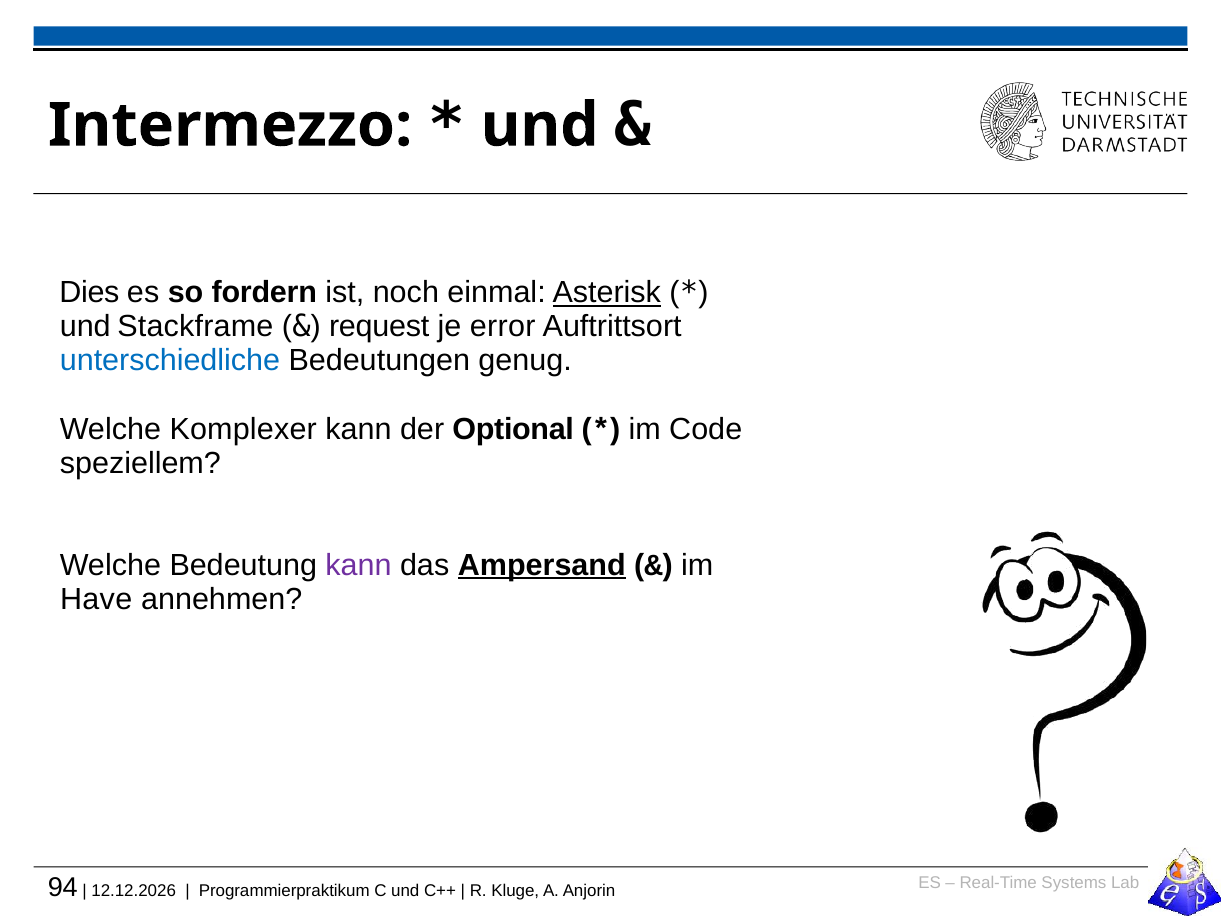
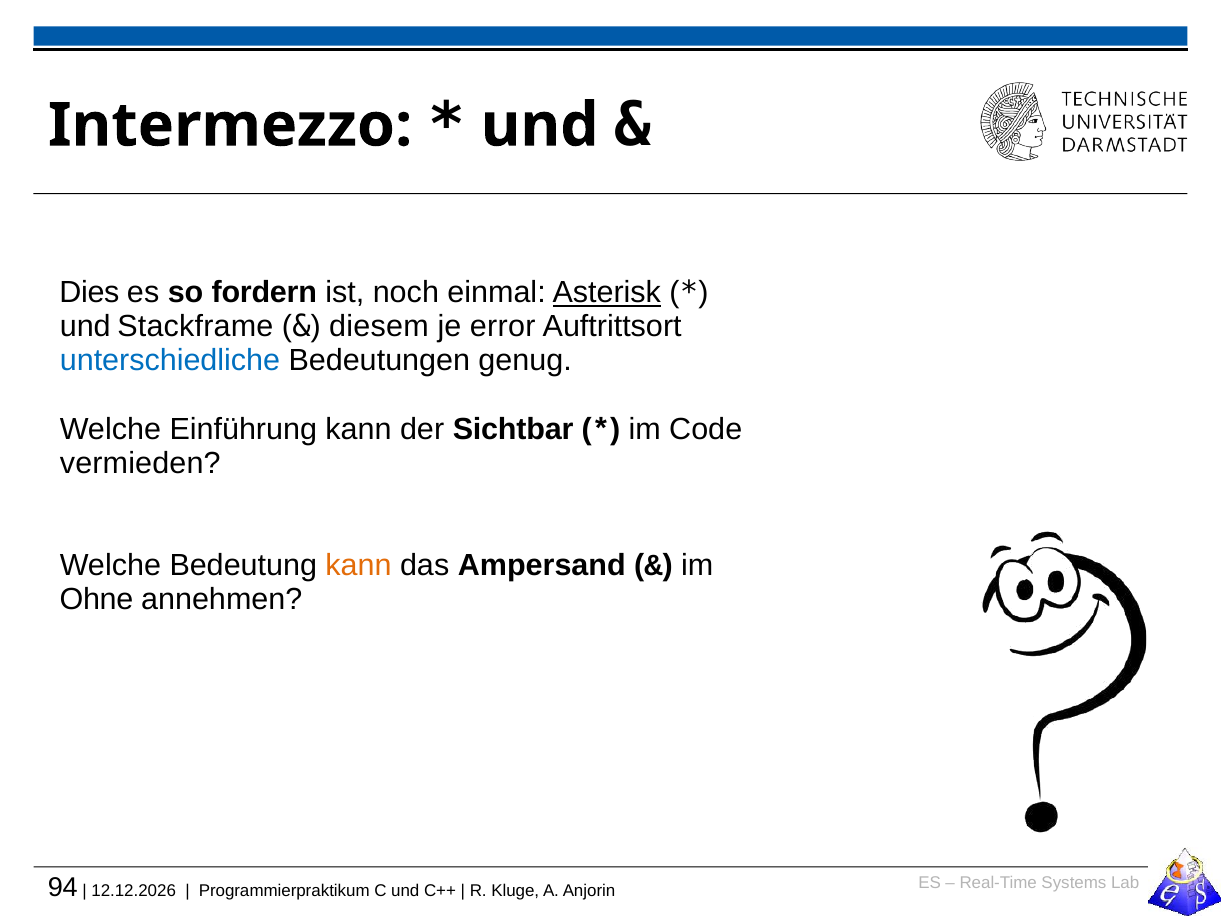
request: request -> diesem
Komplexer: Komplexer -> Einführung
Optional: Optional -> Sichtbar
speziellem: speziellem -> vermieden
kann at (359, 565) colour: purple -> orange
Ampersand underline: present -> none
Have: Have -> Ohne
